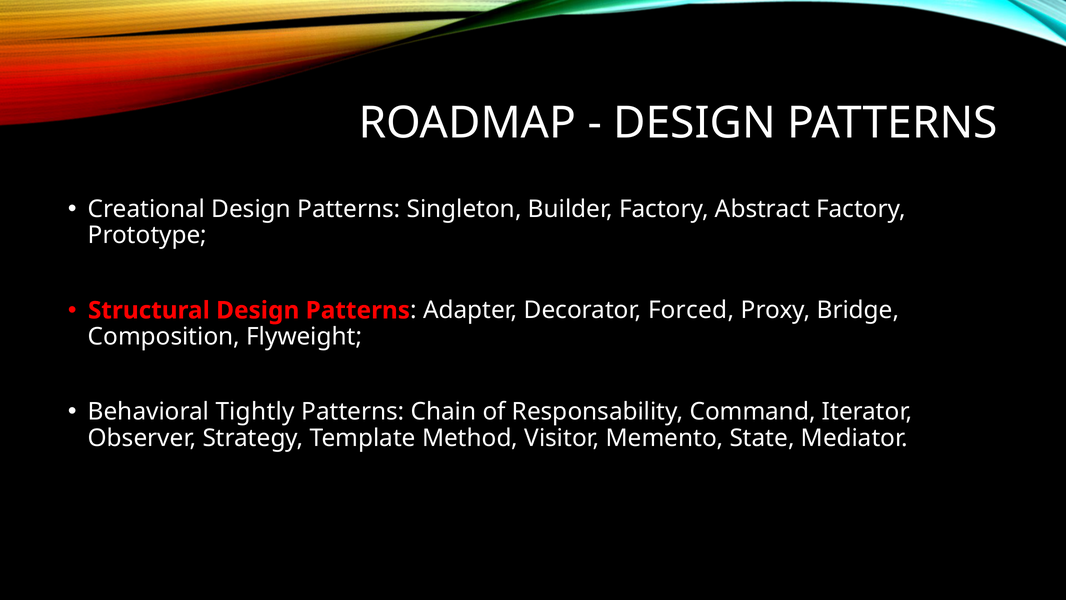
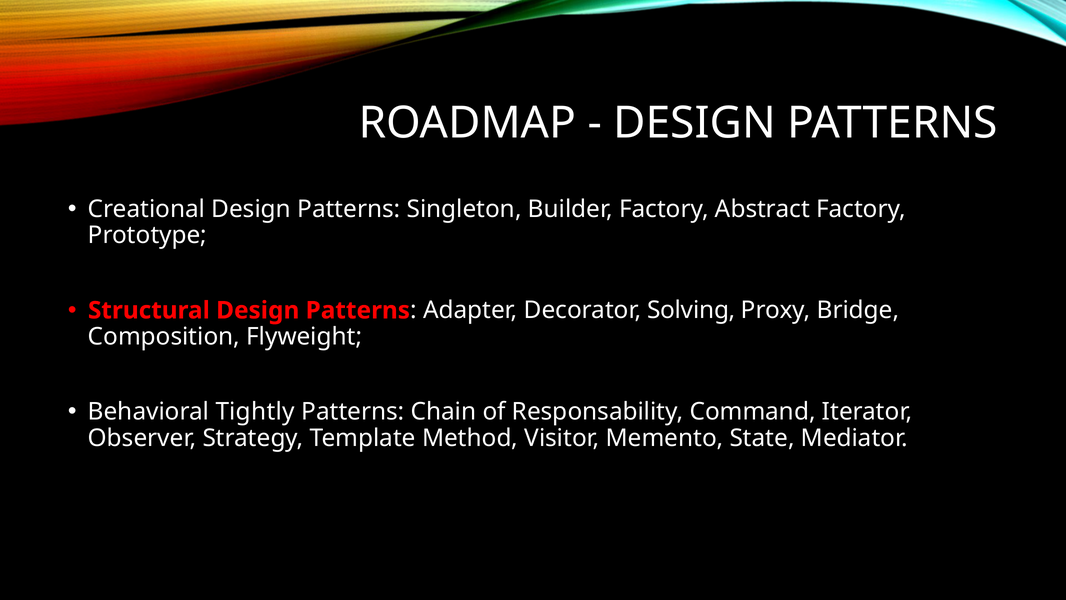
Forced: Forced -> Solving
